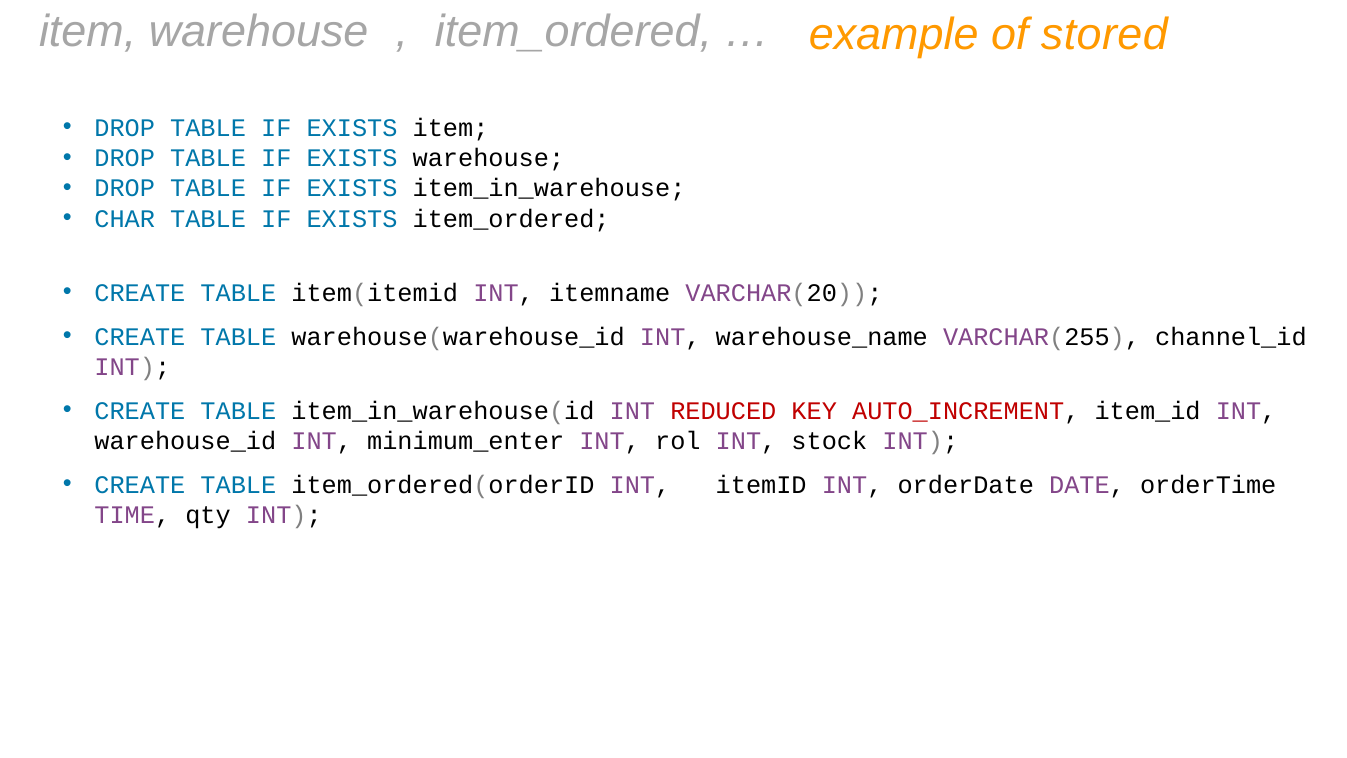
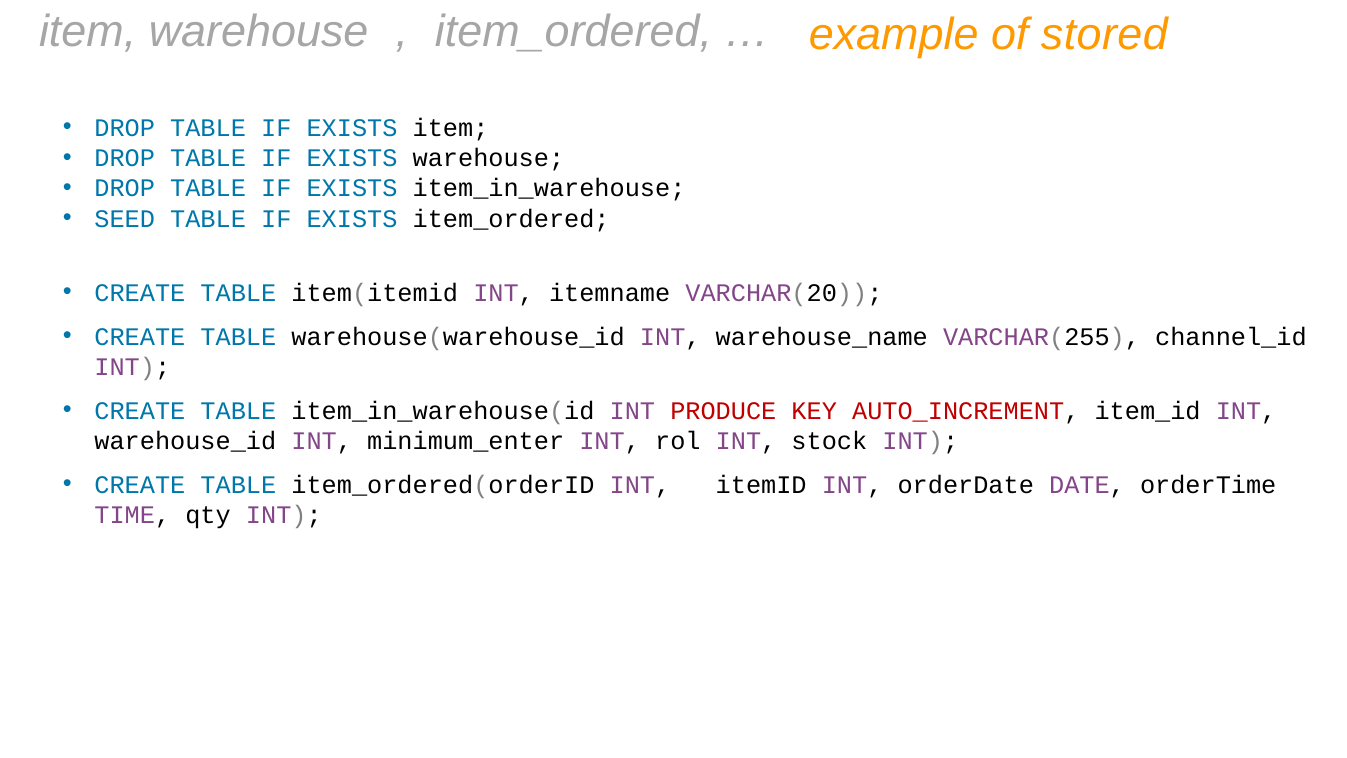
CHAR: CHAR -> SEED
REDUCED: REDUCED -> PRODUCE
